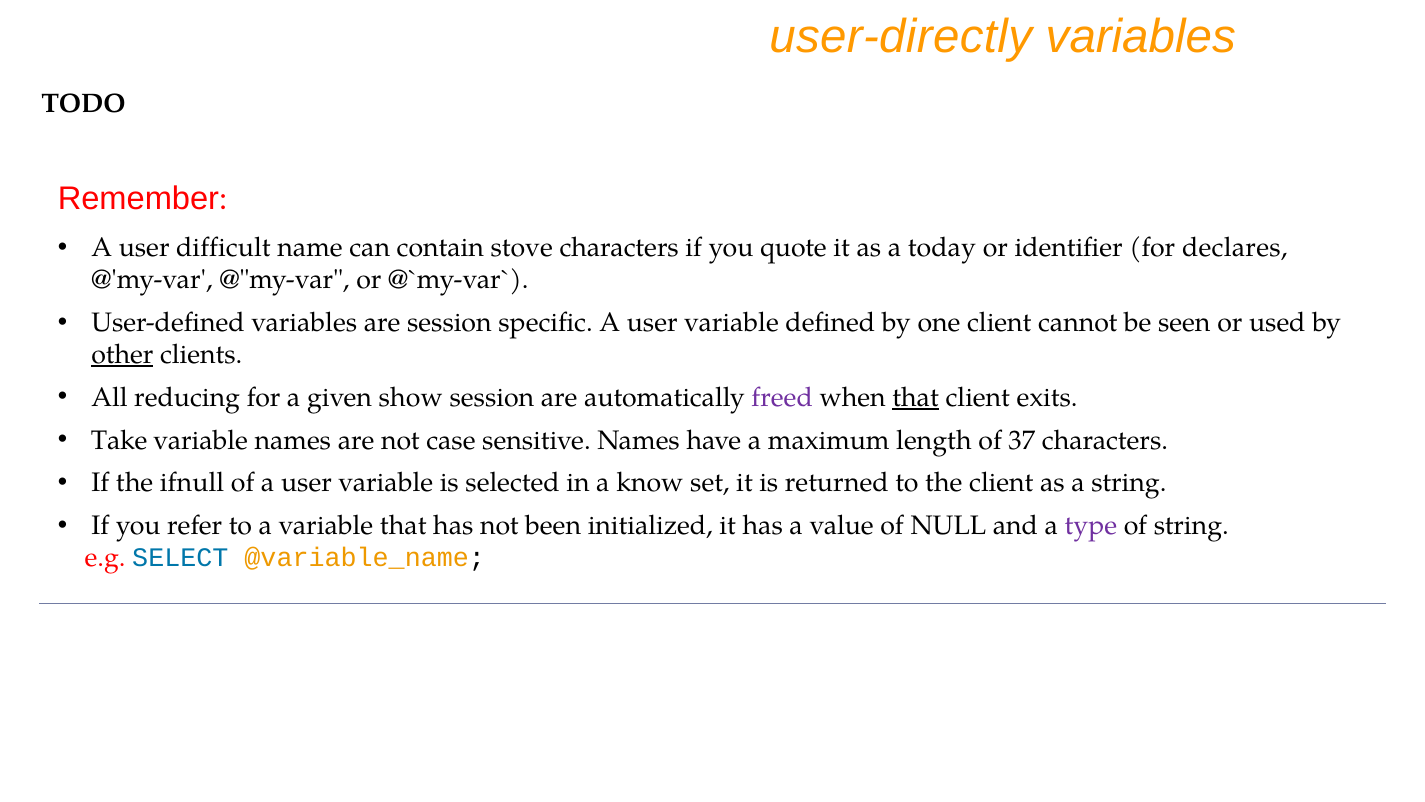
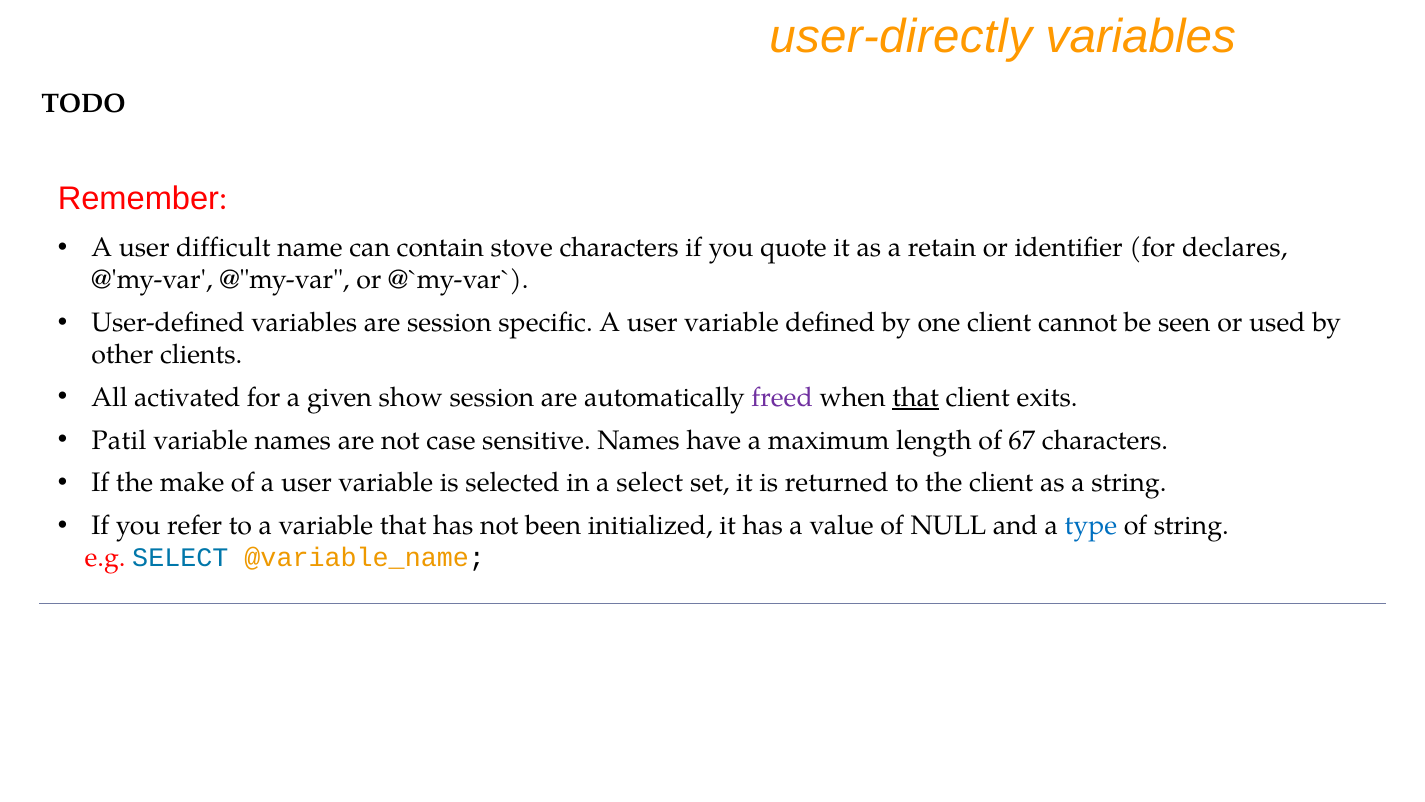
today: today -> retain
other underline: present -> none
reducing: reducing -> activated
Take: Take -> Patil
37: 37 -> 67
ifnull: ifnull -> make
a know: know -> select
type colour: purple -> blue
